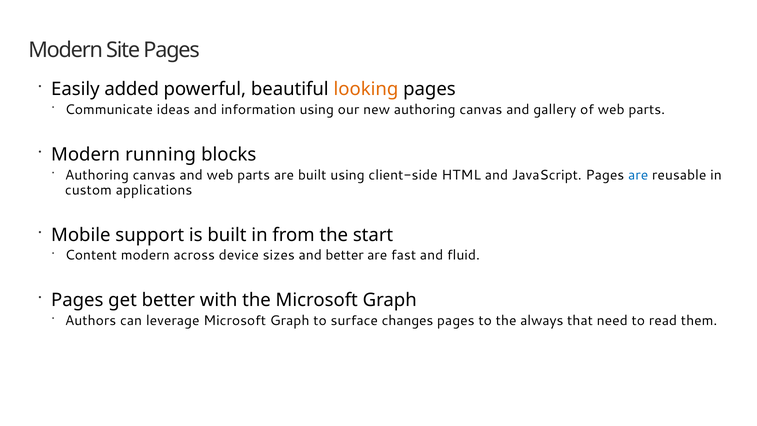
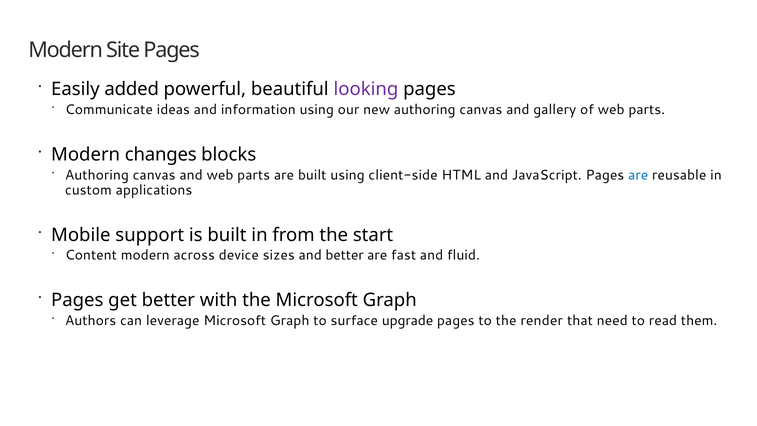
looking colour: orange -> purple
running: running -> changes
changes: changes -> upgrade
always: always -> render
